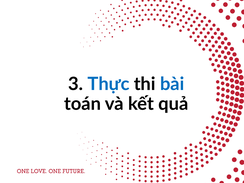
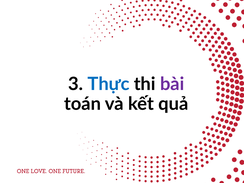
bài colour: blue -> purple
